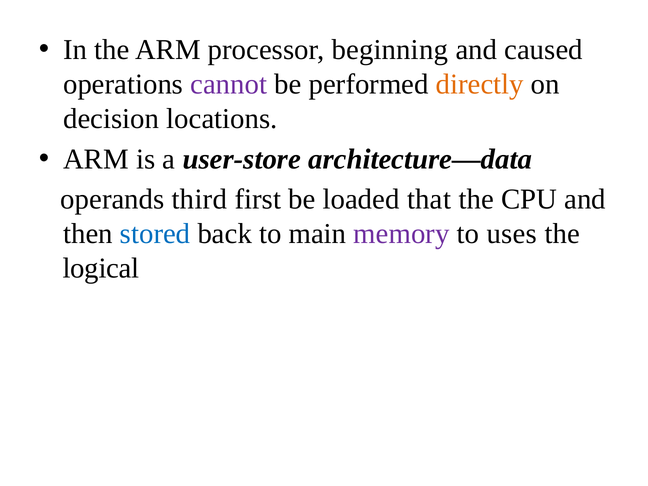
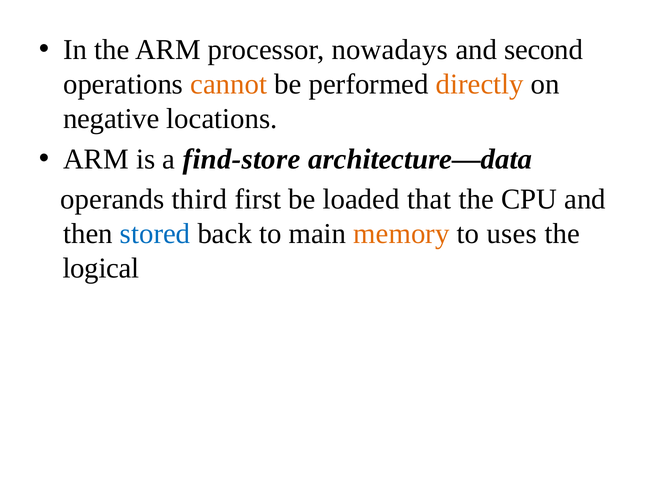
beginning: beginning -> nowadays
caused: caused -> second
cannot colour: purple -> orange
decision: decision -> negative
user-store: user-store -> find-store
memory colour: purple -> orange
